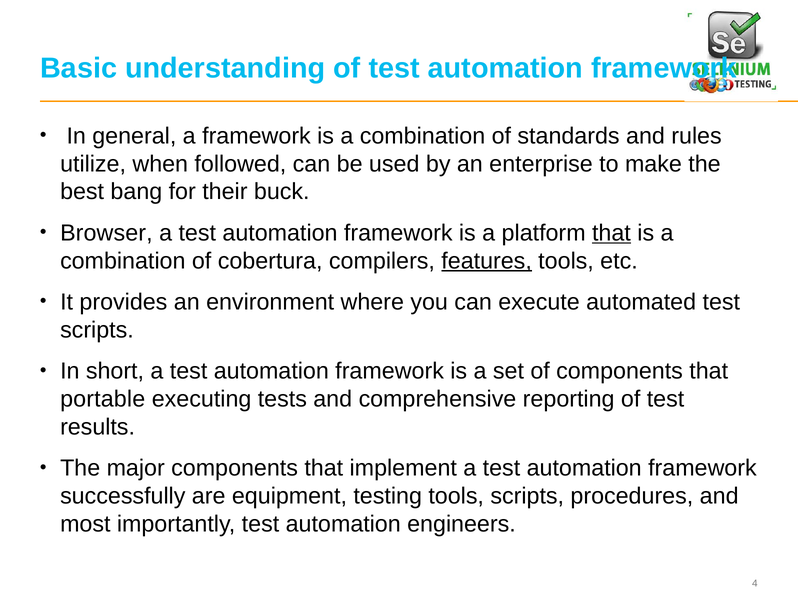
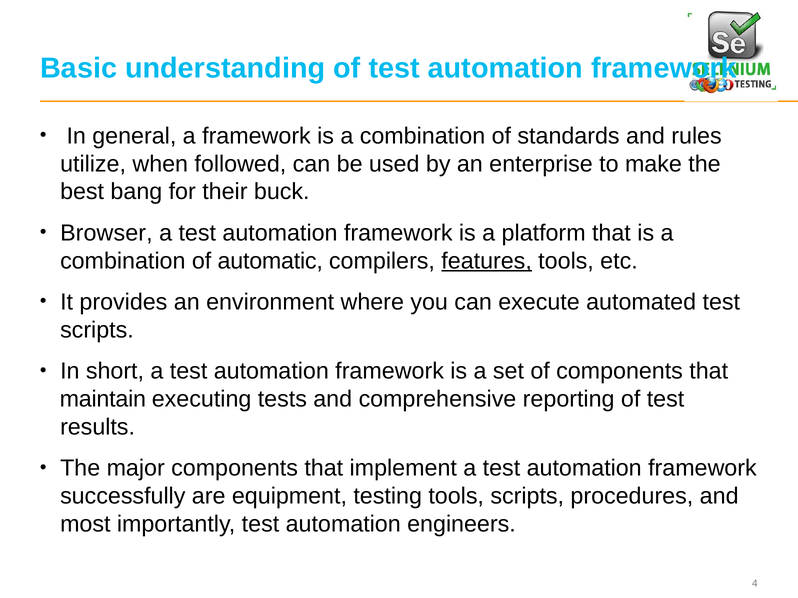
that at (611, 233) underline: present -> none
cobertura: cobertura -> automatic
portable: portable -> maintain
